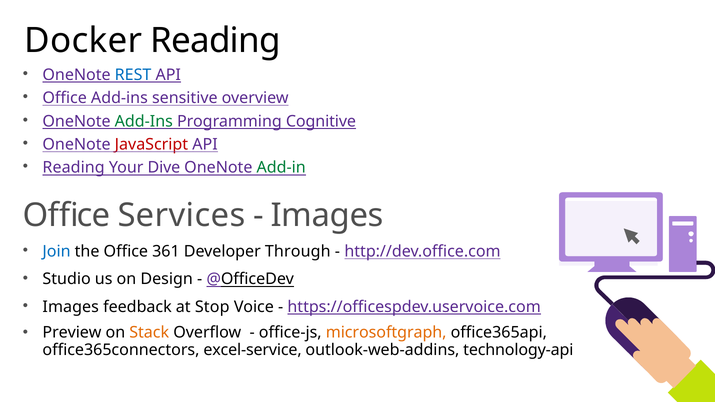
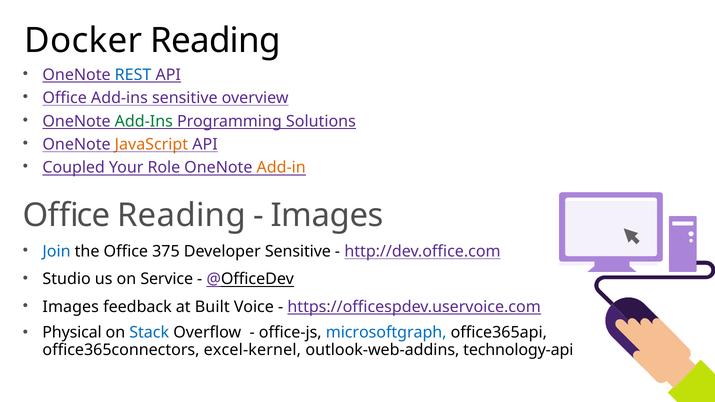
Cognitive: Cognitive -> Solutions
JavaScript colour: red -> orange
Reading at (74, 168): Reading -> Coupled
Dive: Dive -> Role
Add-in colour: green -> orange
Office Services: Services -> Reading
361: 361 -> 375
Developer Through: Through -> Sensitive
Design: Design -> Service
Stop: Stop -> Built
Preview: Preview -> Physical
Stack colour: orange -> blue
microsoftgraph colour: orange -> blue
excel-service: excel-service -> excel-kernel
